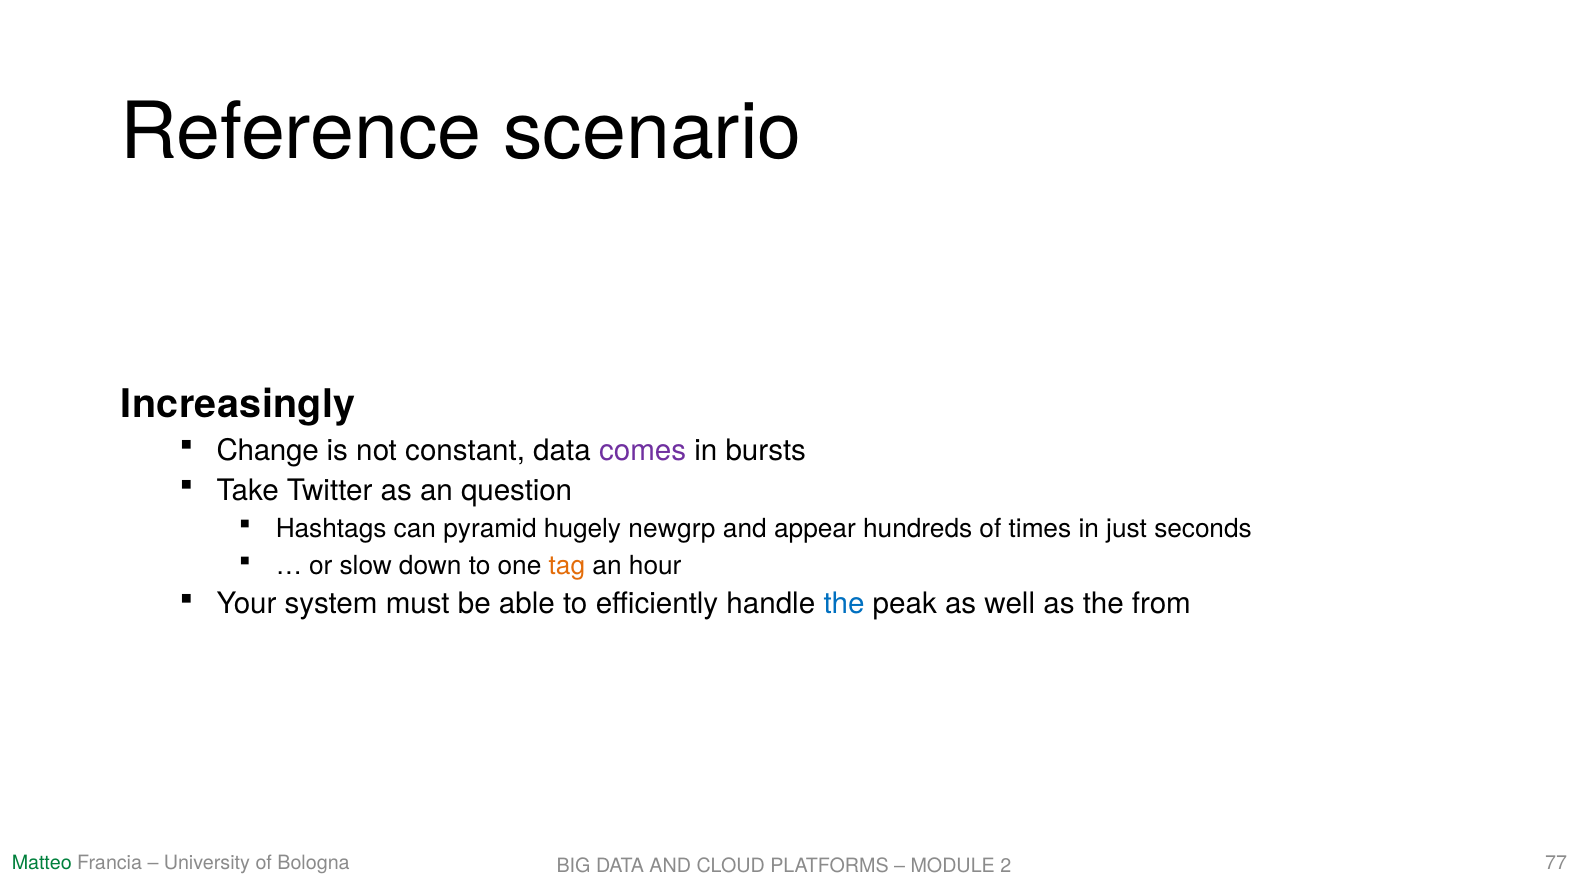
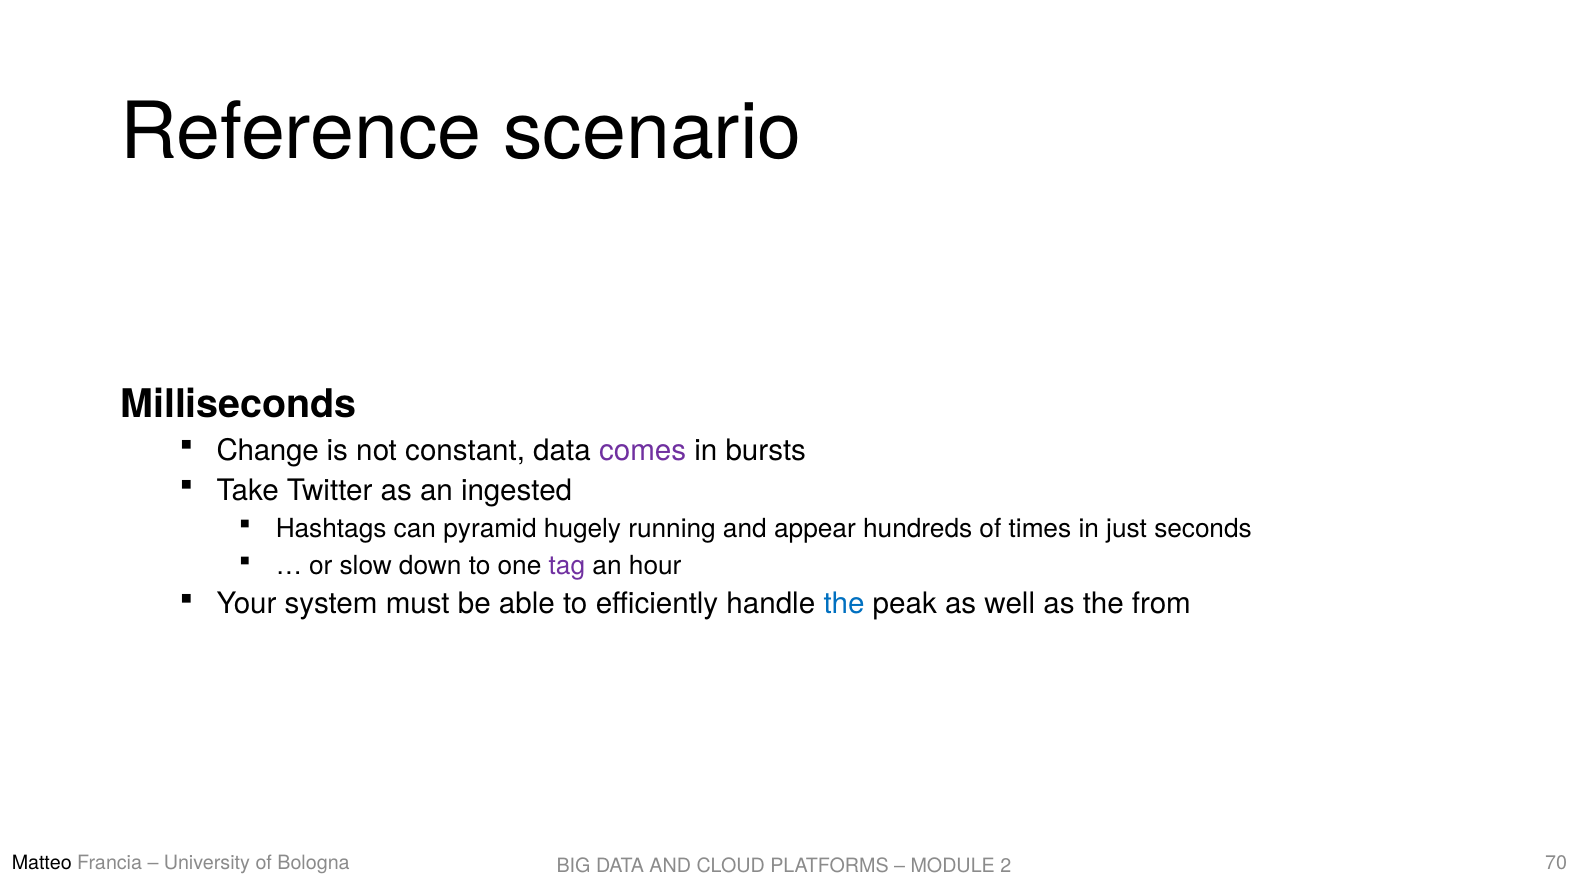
Increasingly: Increasingly -> Milliseconds
question: question -> ingested
newgrp: newgrp -> running
tag colour: orange -> purple
Matteo colour: green -> black
77: 77 -> 70
